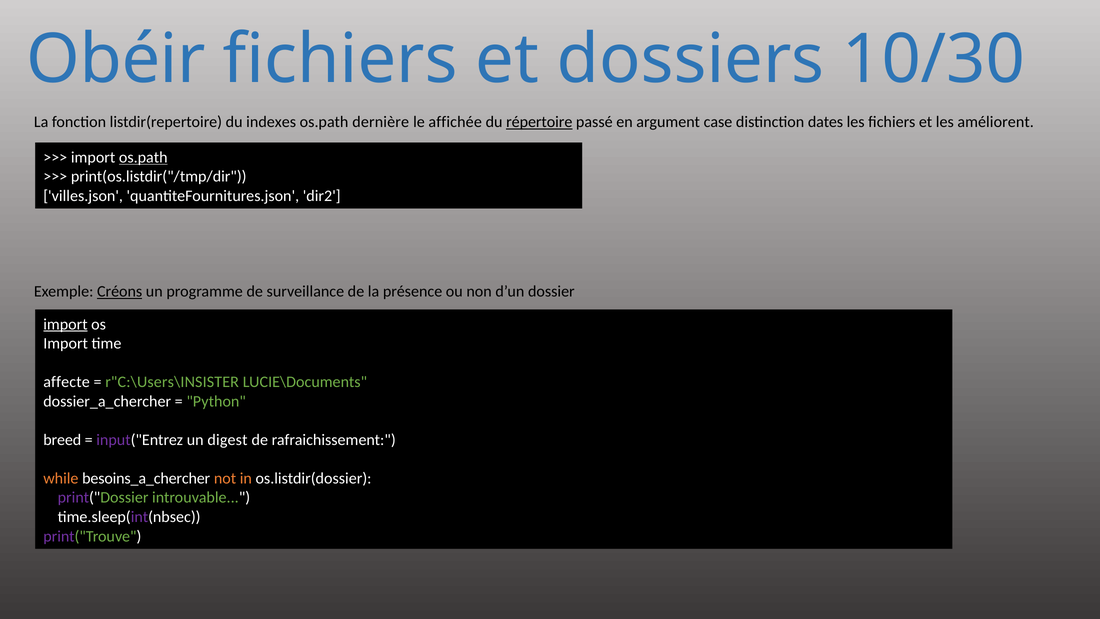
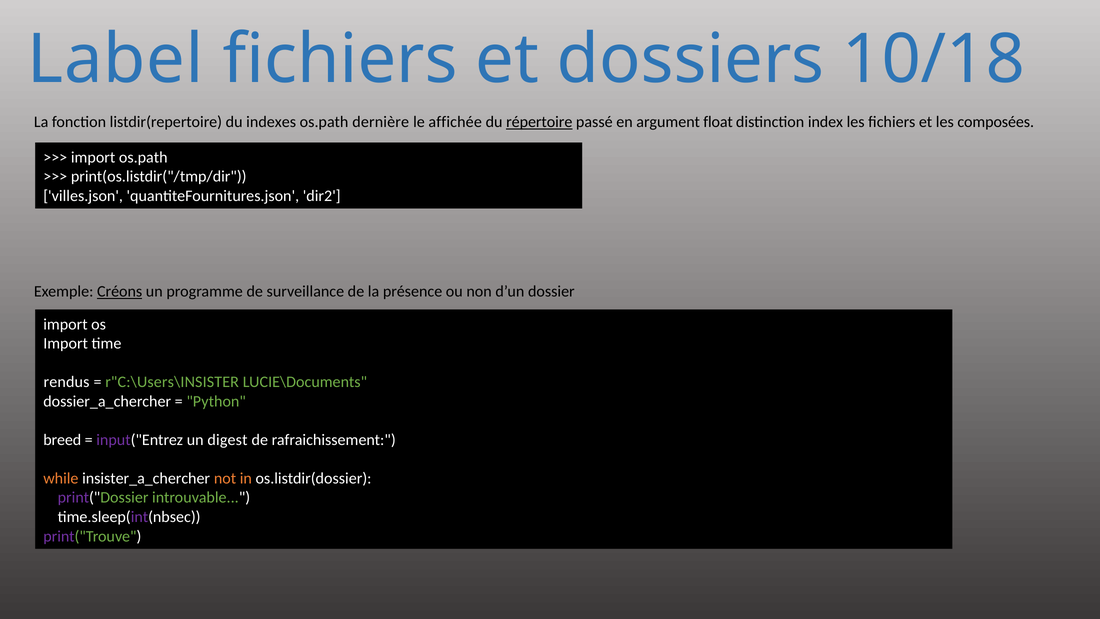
Obéir: Obéir -> Label
10/30: 10/30 -> 10/18
case: case -> float
dates: dates -> index
améliorent: améliorent -> composées
os.path at (143, 157) underline: present -> none
import at (65, 324) underline: present -> none
affecte: affecte -> rendus
besoins_a_chercher: besoins_a_chercher -> insister_a_chercher
